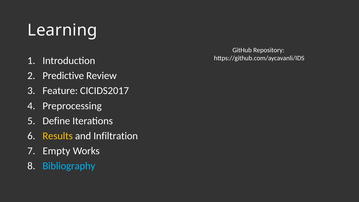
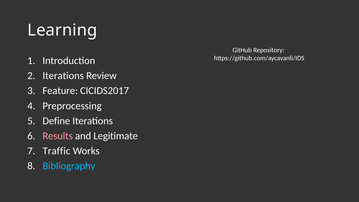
Predictive at (63, 76): Predictive -> Iterations
Results colour: yellow -> pink
Infiltration: Infiltration -> Legitimate
Empty: Empty -> Traffic
